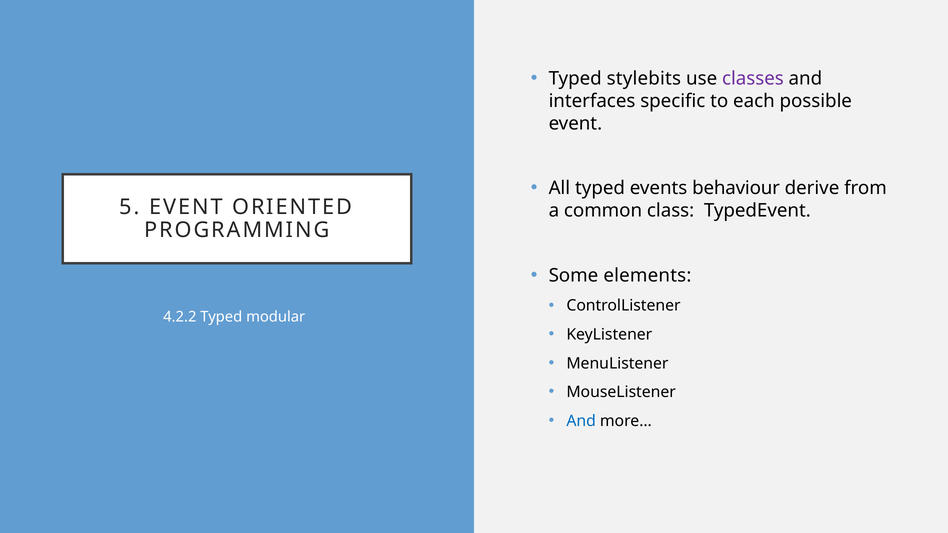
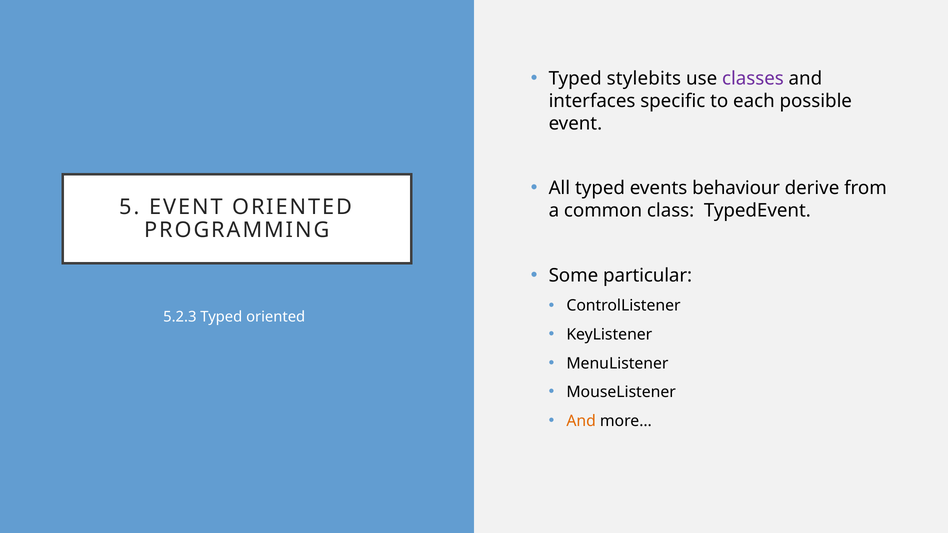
elements: elements -> particular
4.2.2: 4.2.2 -> 5.2.3
Typed modular: modular -> oriented
And at (581, 421) colour: blue -> orange
